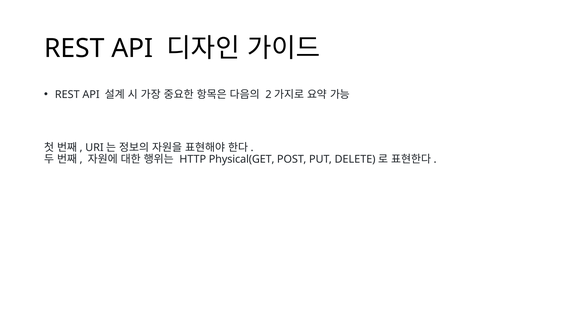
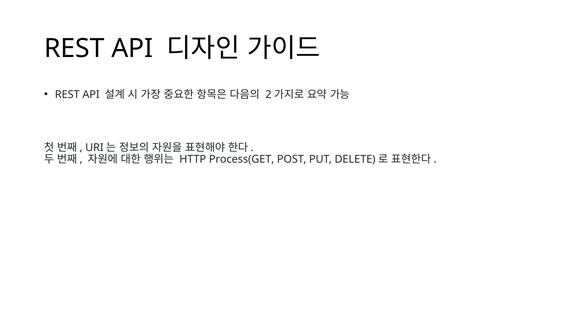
Physical(GET: Physical(GET -> Process(GET
